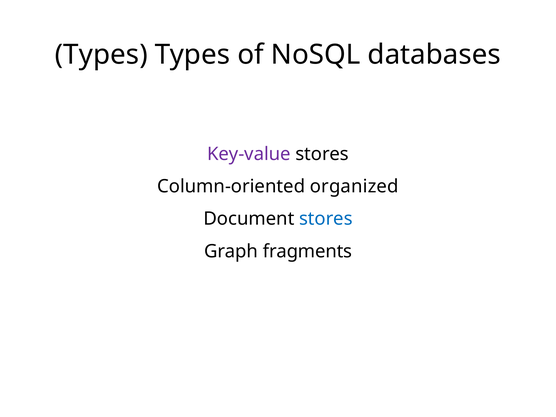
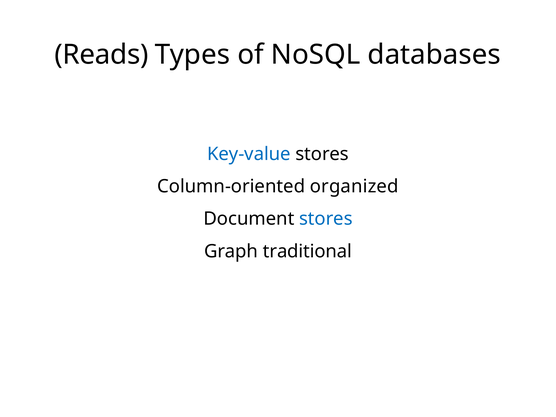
Types at (101, 55): Types -> Reads
Key-value colour: purple -> blue
fragments: fragments -> traditional
